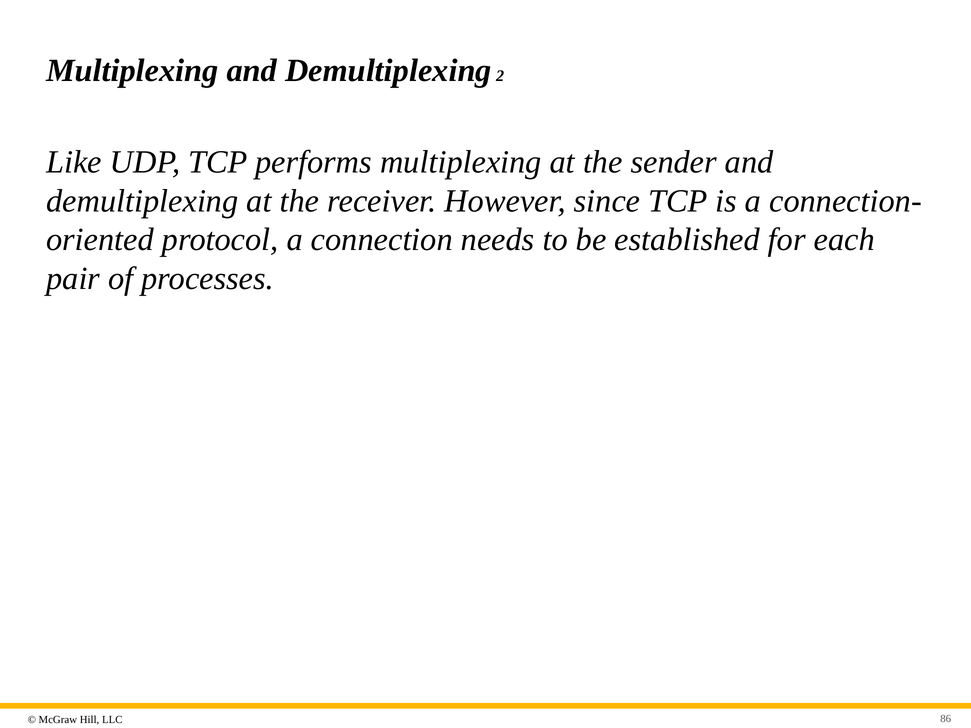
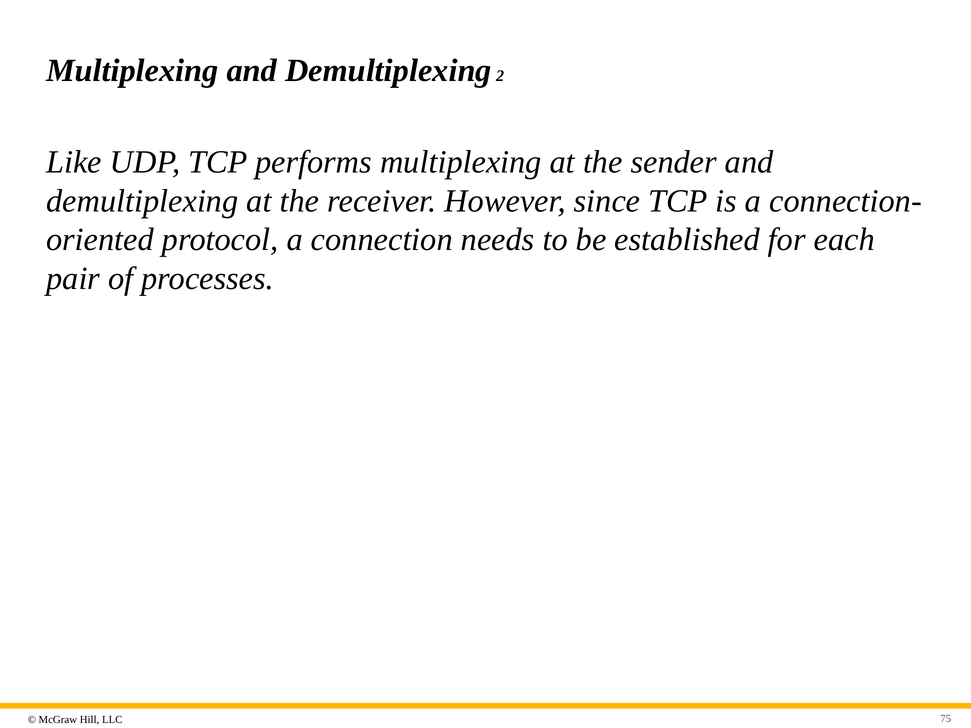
86: 86 -> 75
